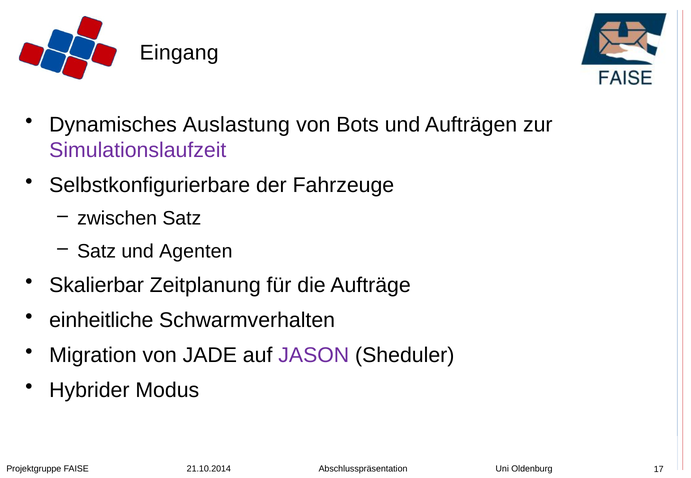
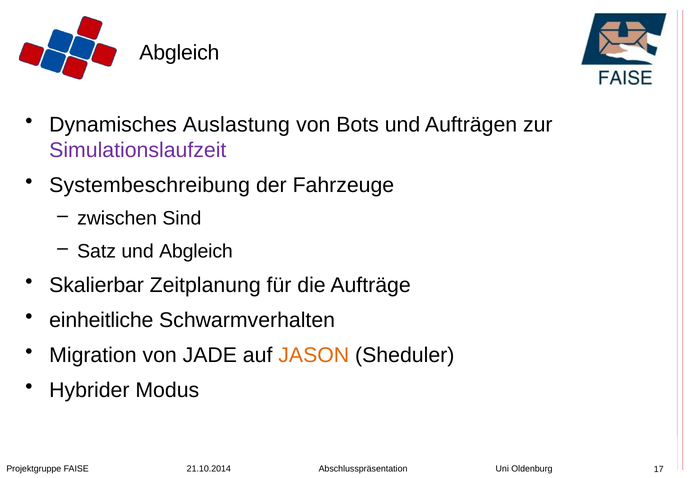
Eingang at (179, 53): Eingang -> Abgleich
Selbstkonfigurierbare: Selbstkonfigurierbare -> Systembeschreibung
zwischen Satz: Satz -> Sind
und Agenten: Agenten -> Abgleich
JASON colour: purple -> orange
